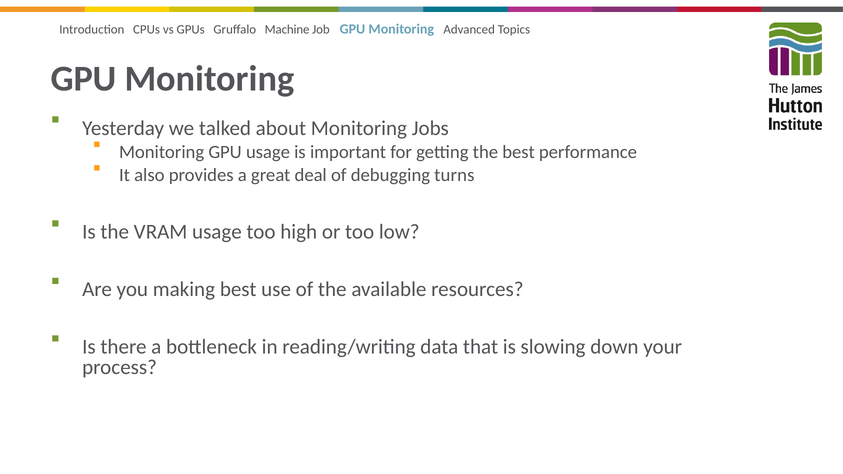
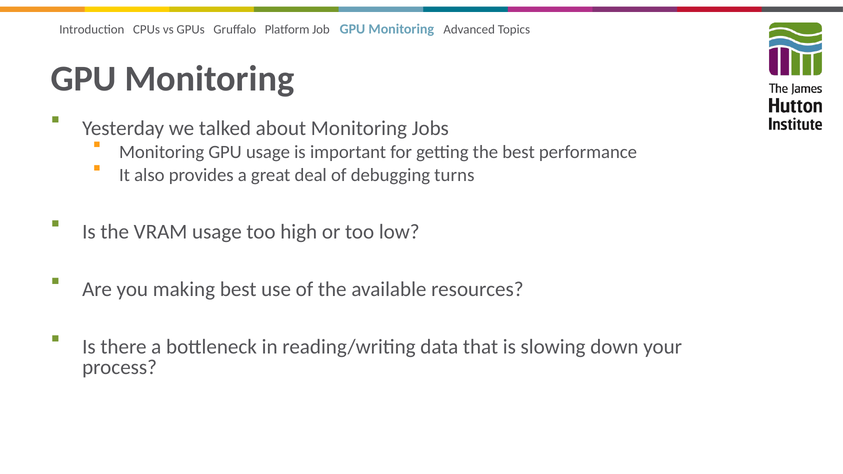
Machine: Machine -> Platform
